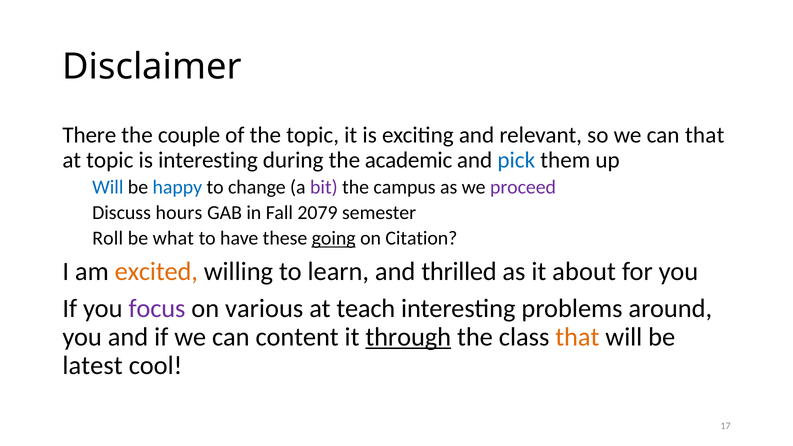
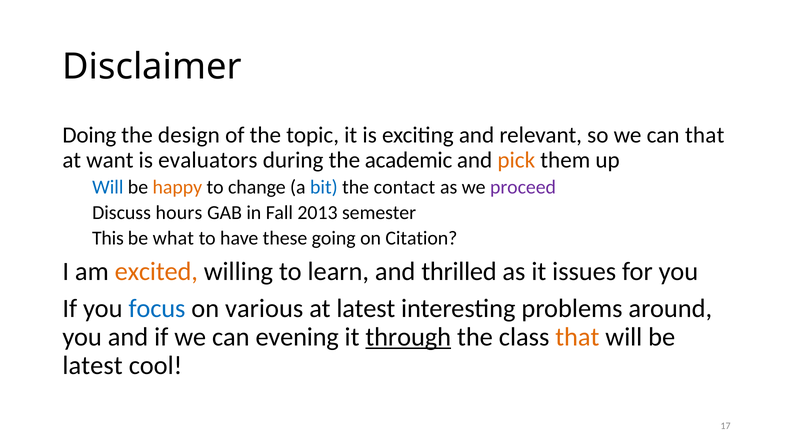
There: There -> Doing
couple: couple -> design
at topic: topic -> want
is interesting: interesting -> evaluators
pick colour: blue -> orange
happy colour: blue -> orange
bit colour: purple -> blue
campus: campus -> contact
2079: 2079 -> 2013
Roll: Roll -> This
going underline: present -> none
about: about -> issues
focus colour: purple -> blue
at teach: teach -> latest
content: content -> evening
